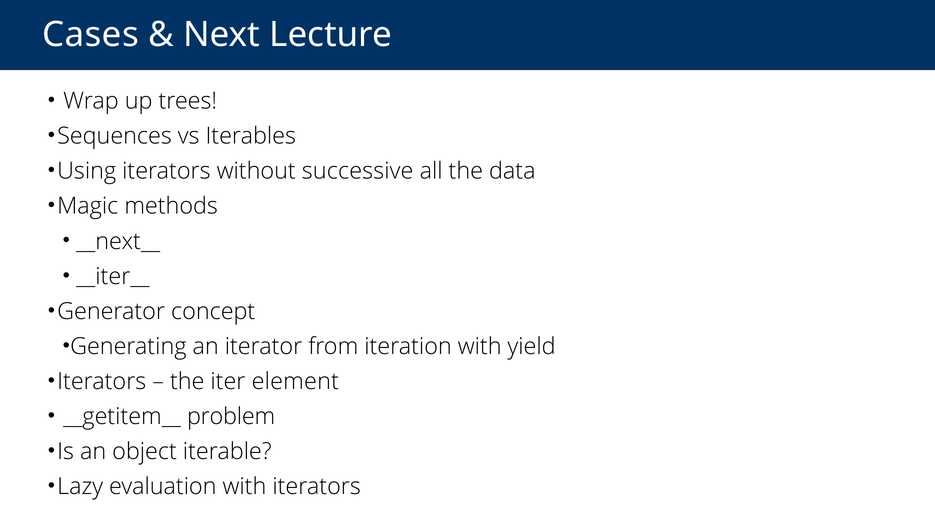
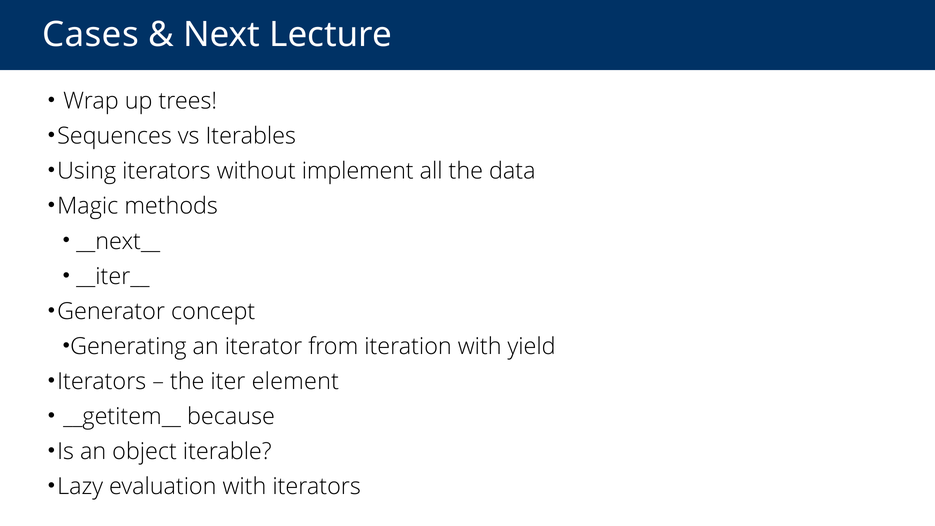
successive: successive -> implement
problem: problem -> because
